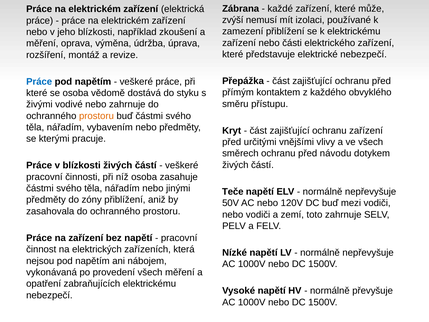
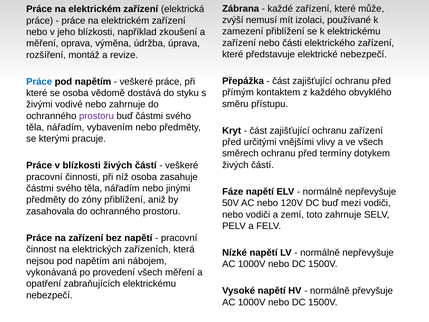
prostoru at (96, 116) colour: orange -> purple
návodu: návodu -> termíny
Teče: Teče -> Fáze
